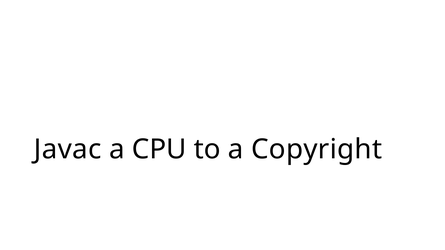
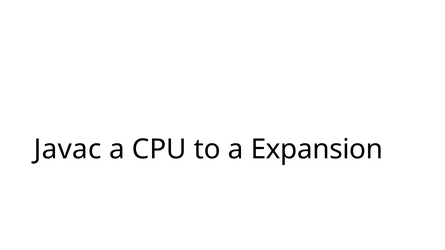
Copyright: Copyright -> Expansion
